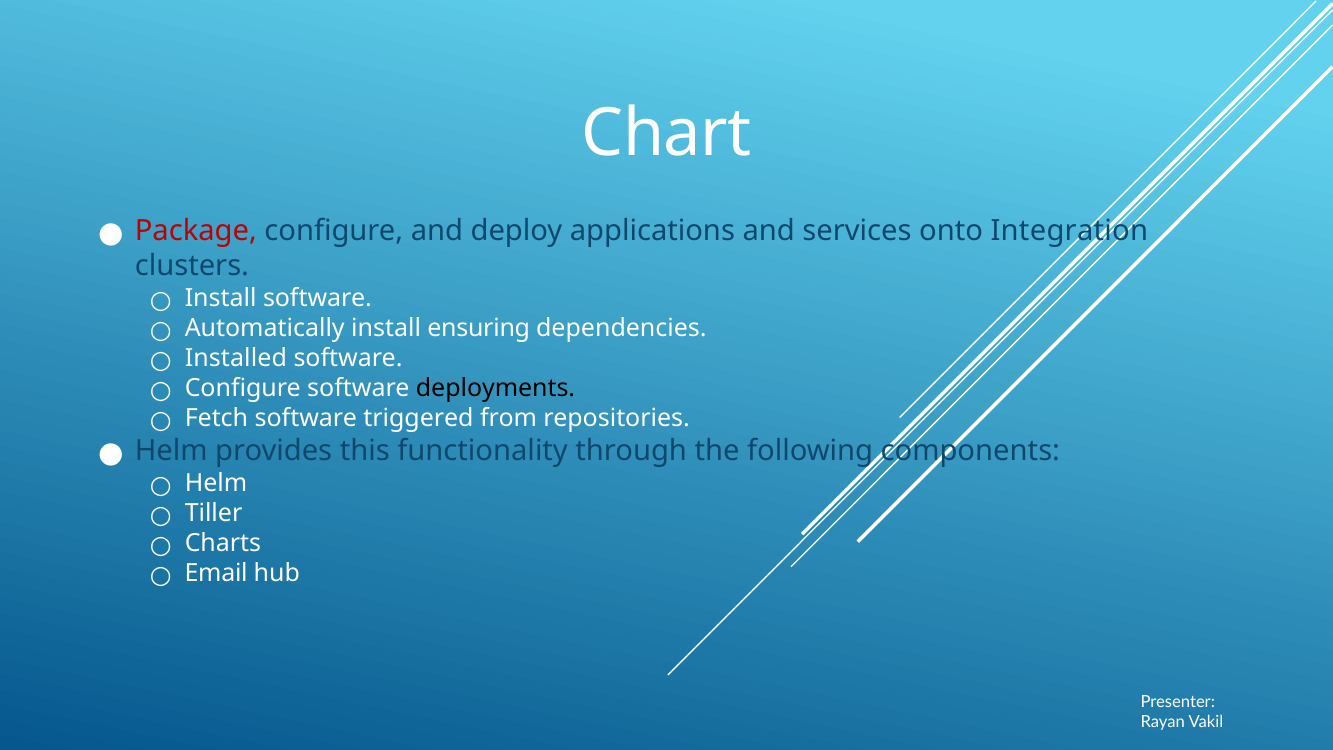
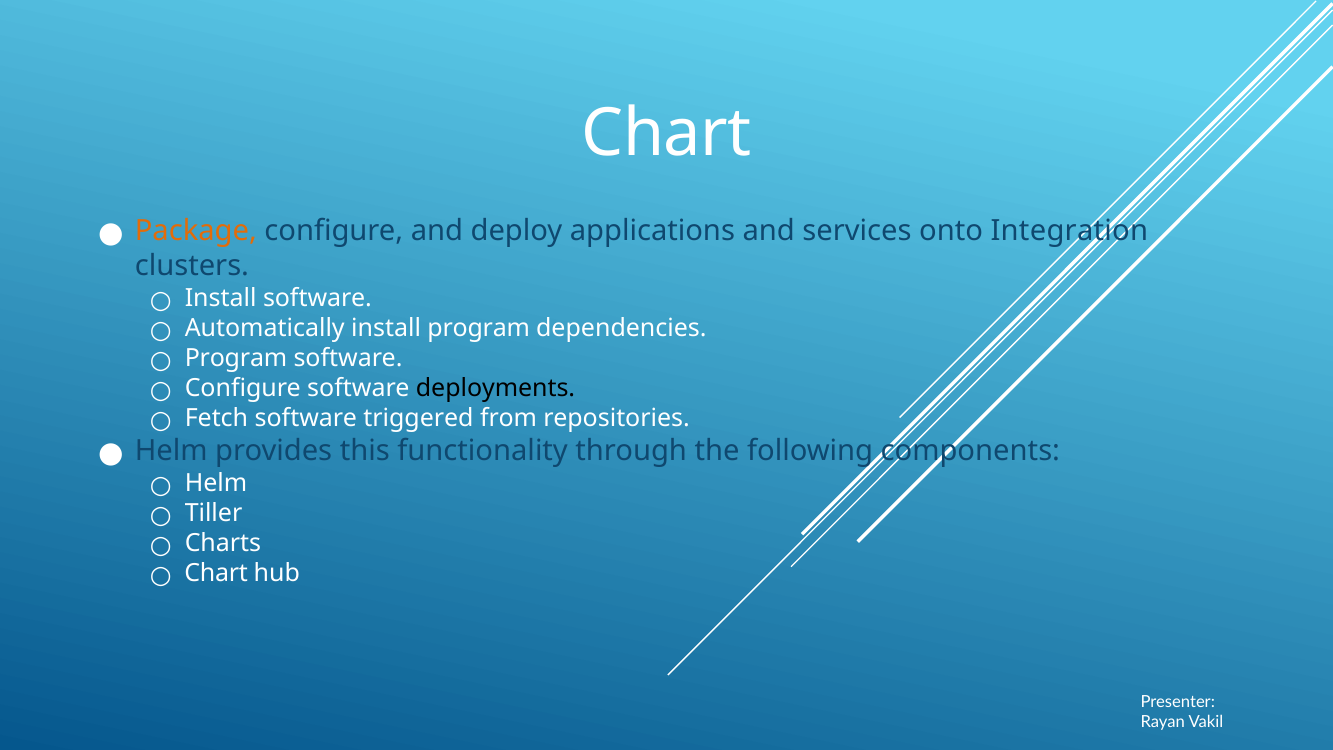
Package colour: red -> orange
install ensuring: ensuring -> program
Installed at (236, 358): Installed -> Program
Email at (216, 573): Email -> Chart
